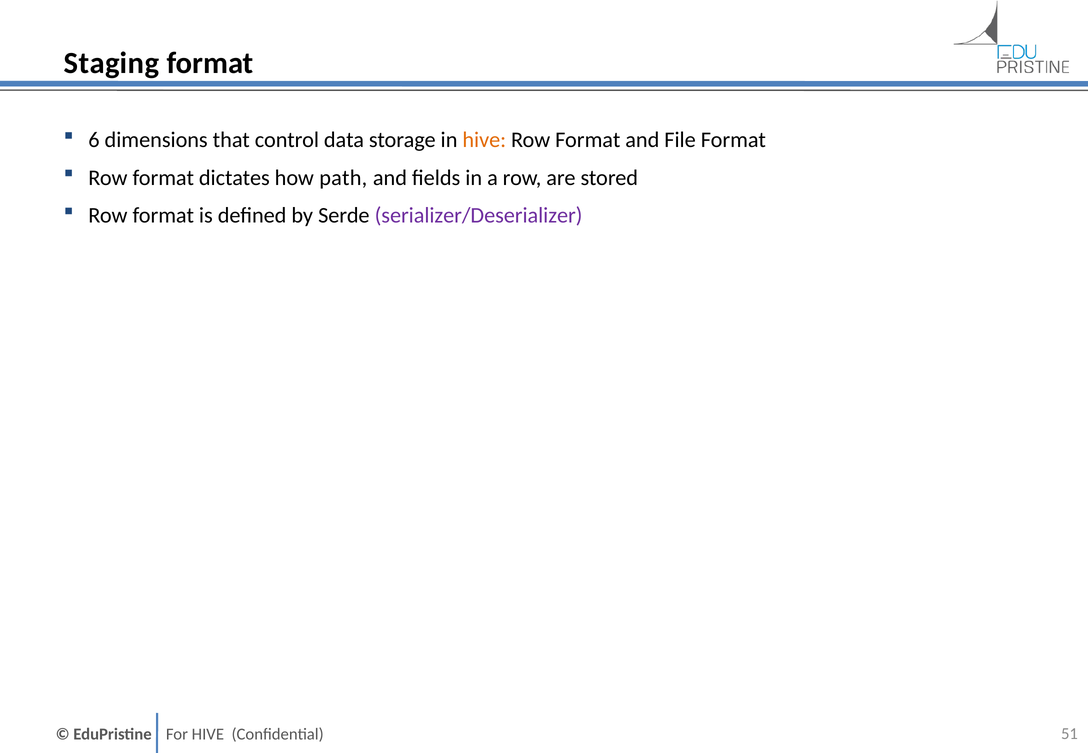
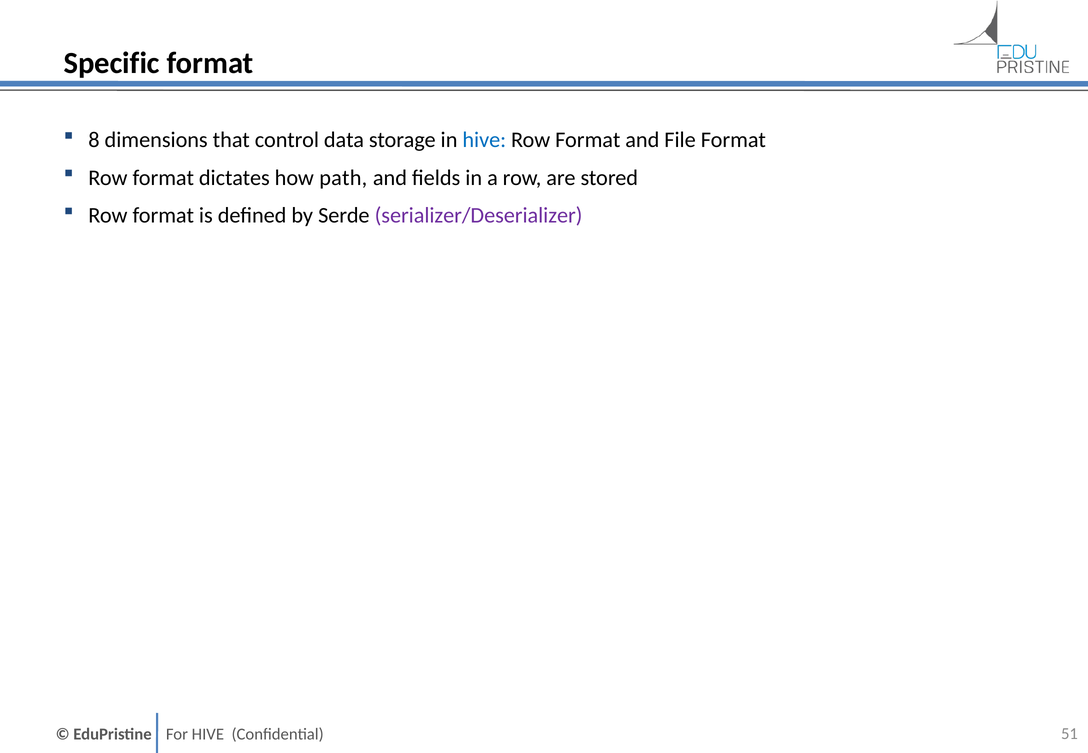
Staging: Staging -> Specific
6: 6 -> 8
hive at (484, 140) colour: orange -> blue
